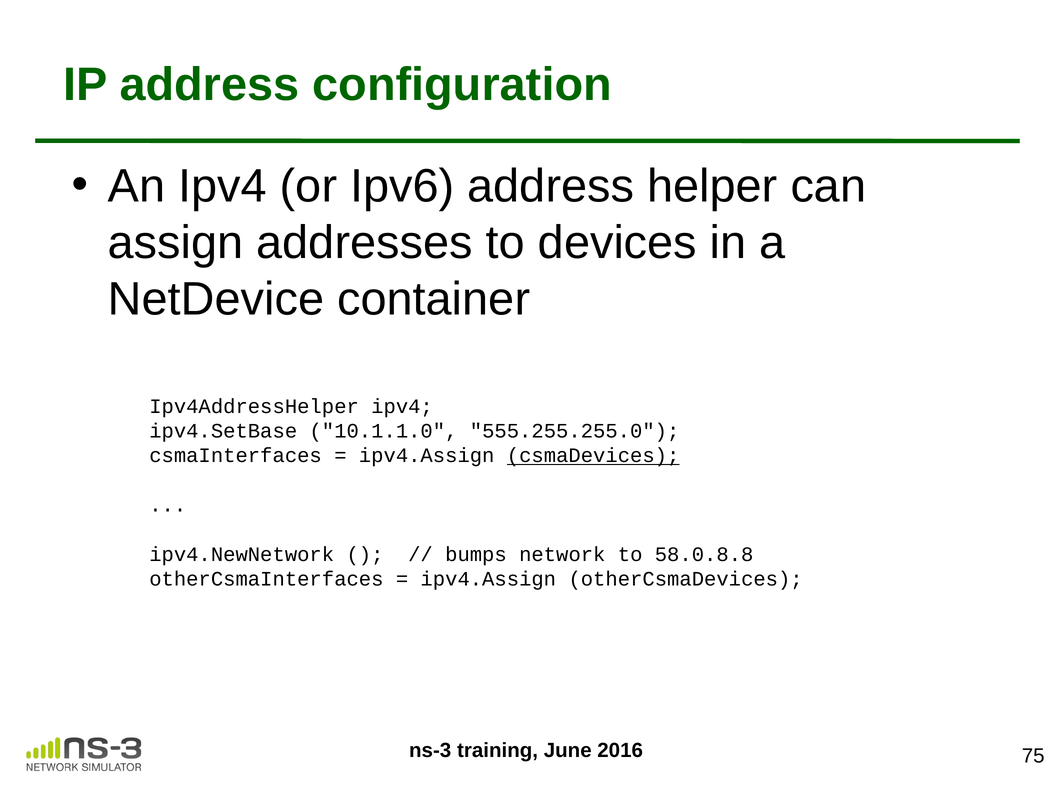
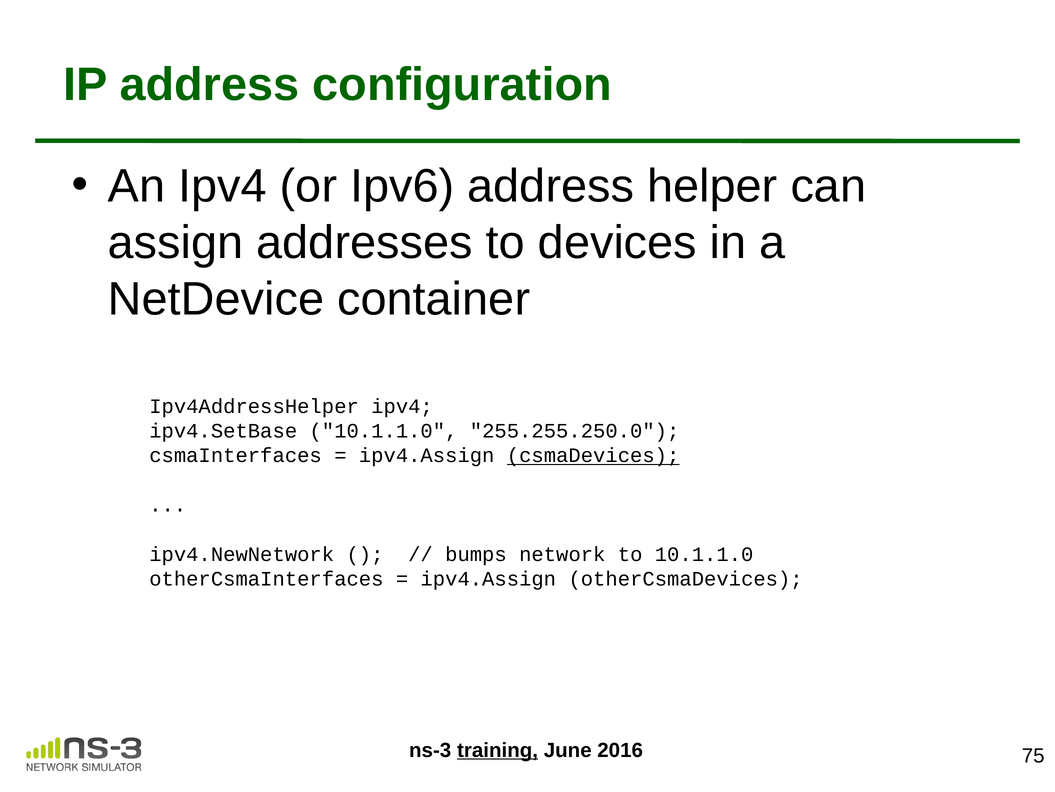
555.255.255.0: 555.255.255.0 -> 255.255.250.0
to 58.0.8.8: 58.0.8.8 -> 10.1.1.0
training underline: none -> present
